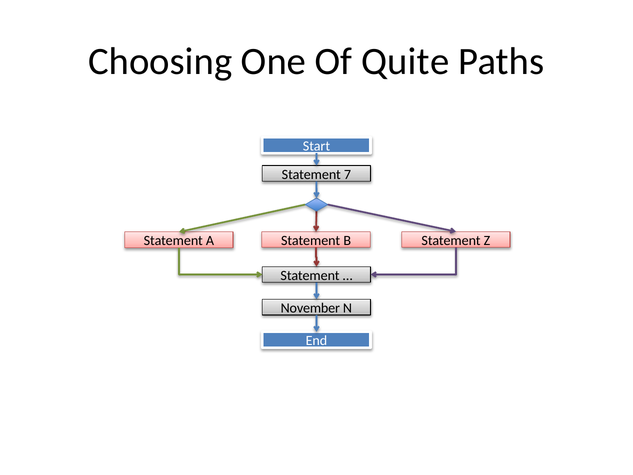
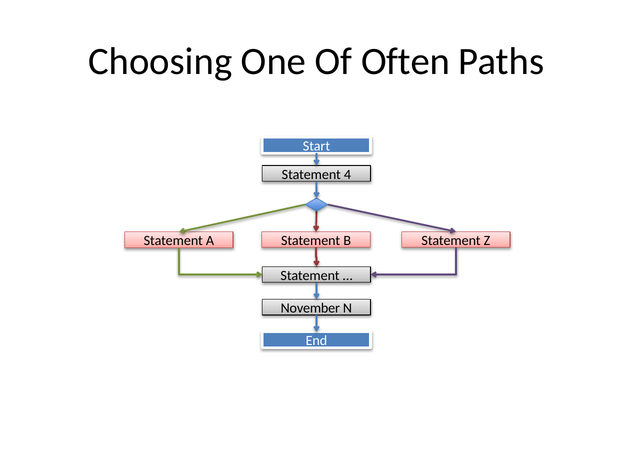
Quite: Quite -> Often
7: 7 -> 4
